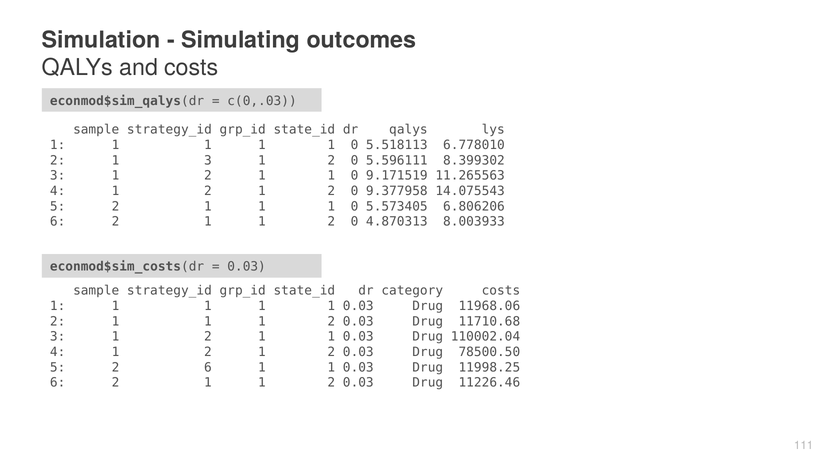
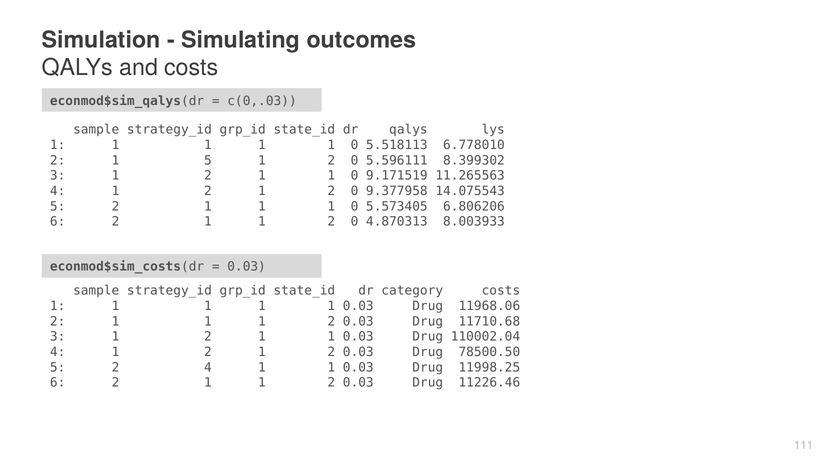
1 3: 3 -> 5
2 6: 6 -> 4
